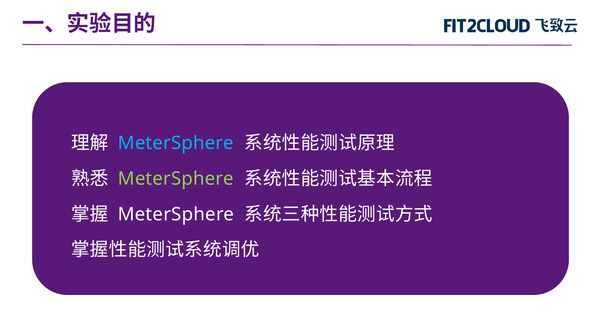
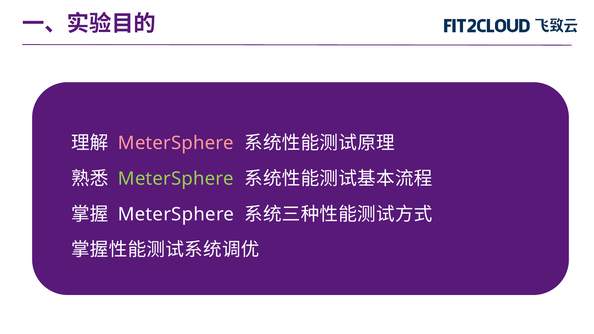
MeterSphere at (176, 143) colour: light blue -> pink
